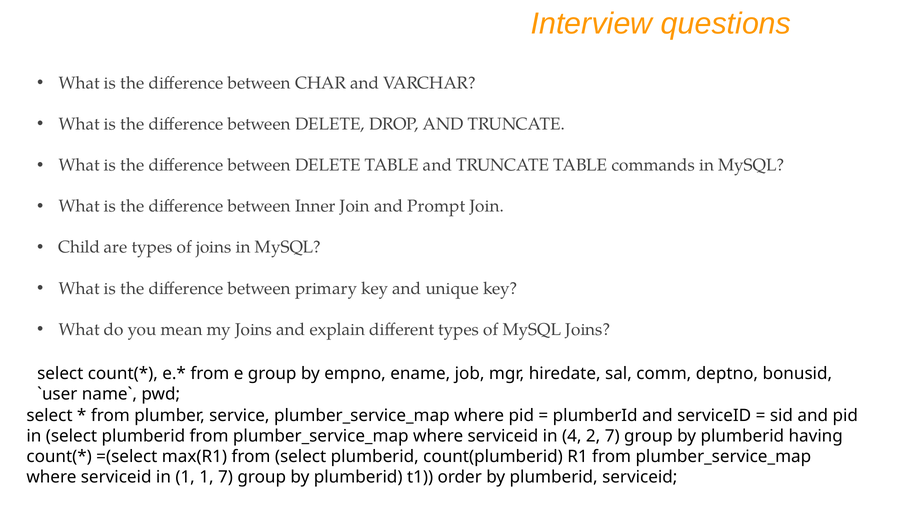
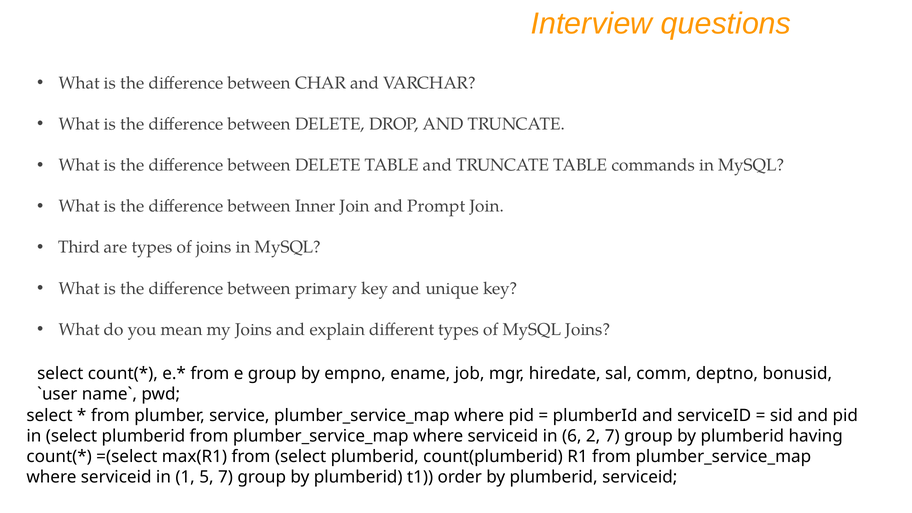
Child: Child -> Third
4: 4 -> 6
1 1: 1 -> 5
